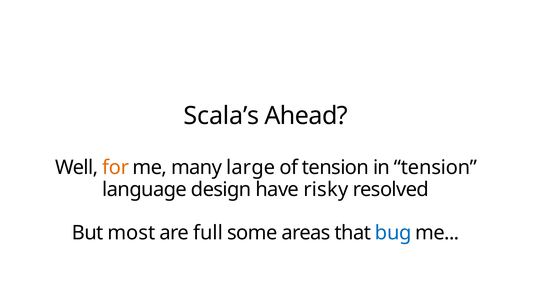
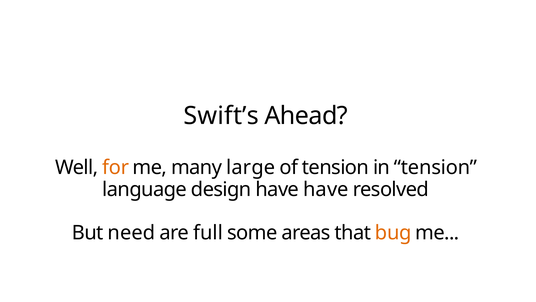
Scala’s: Scala’s -> Swift’s
have risky: risky -> have
most: most -> need
bug colour: blue -> orange
